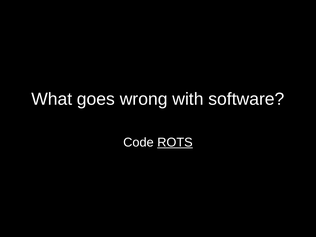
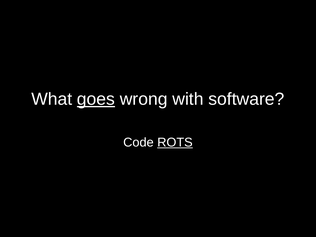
goes underline: none -> present
